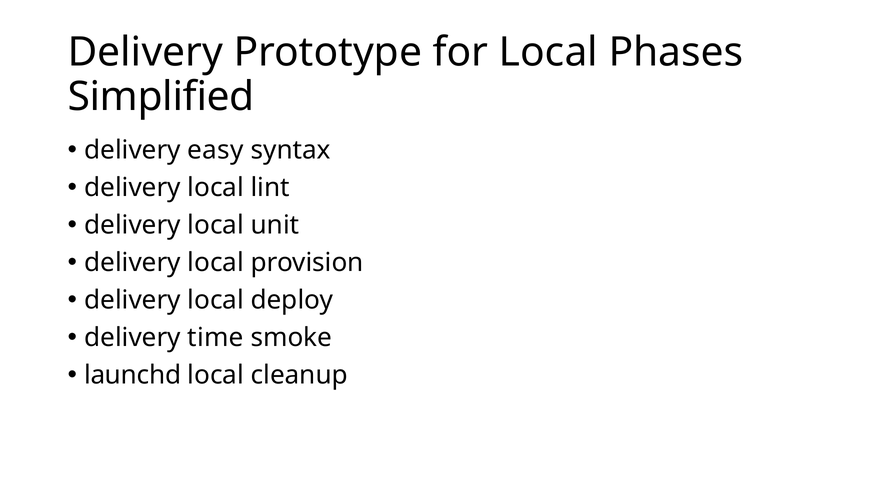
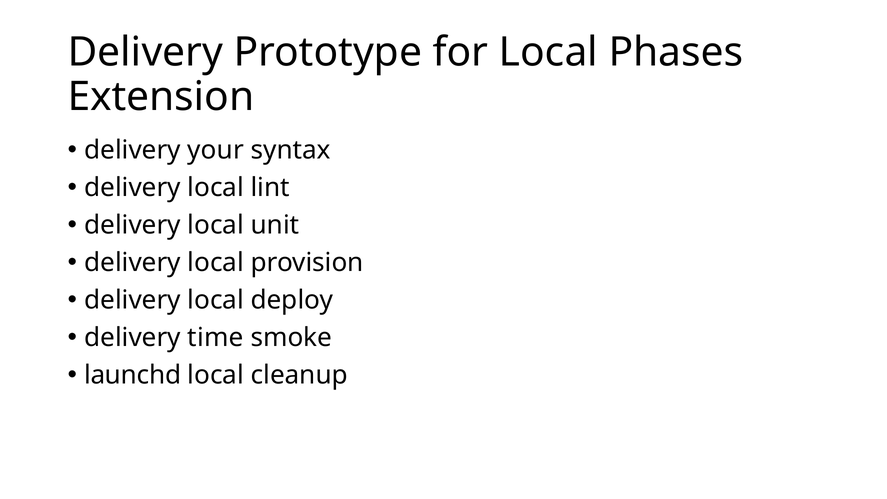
Simplified: Simplified -> Extension
easy: easy -> your
